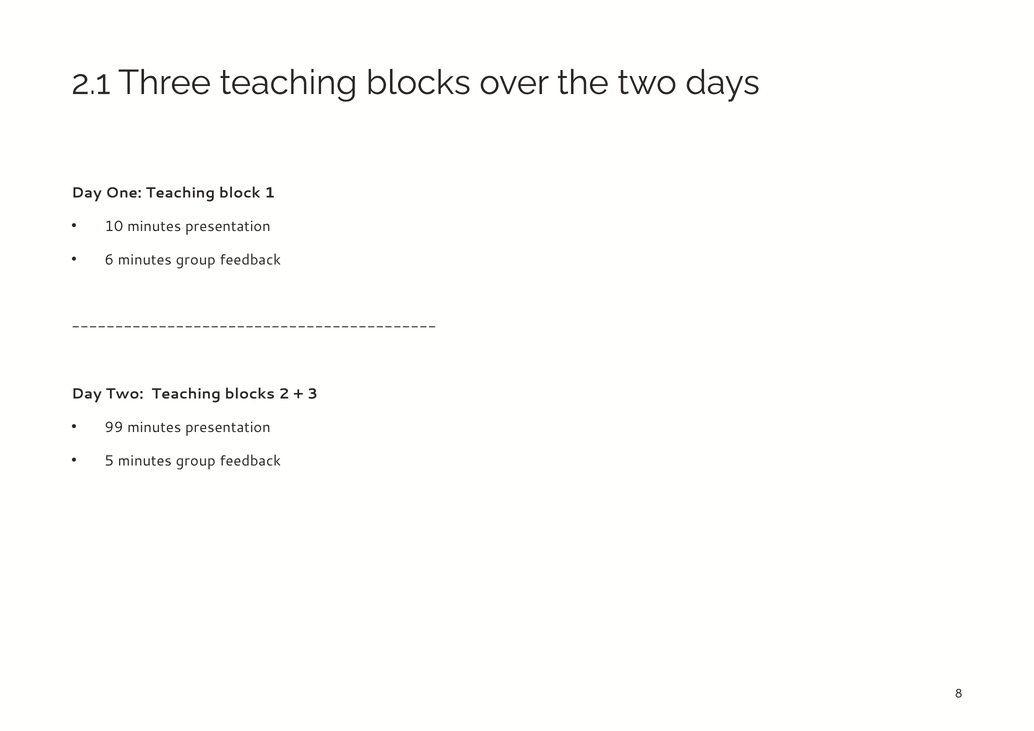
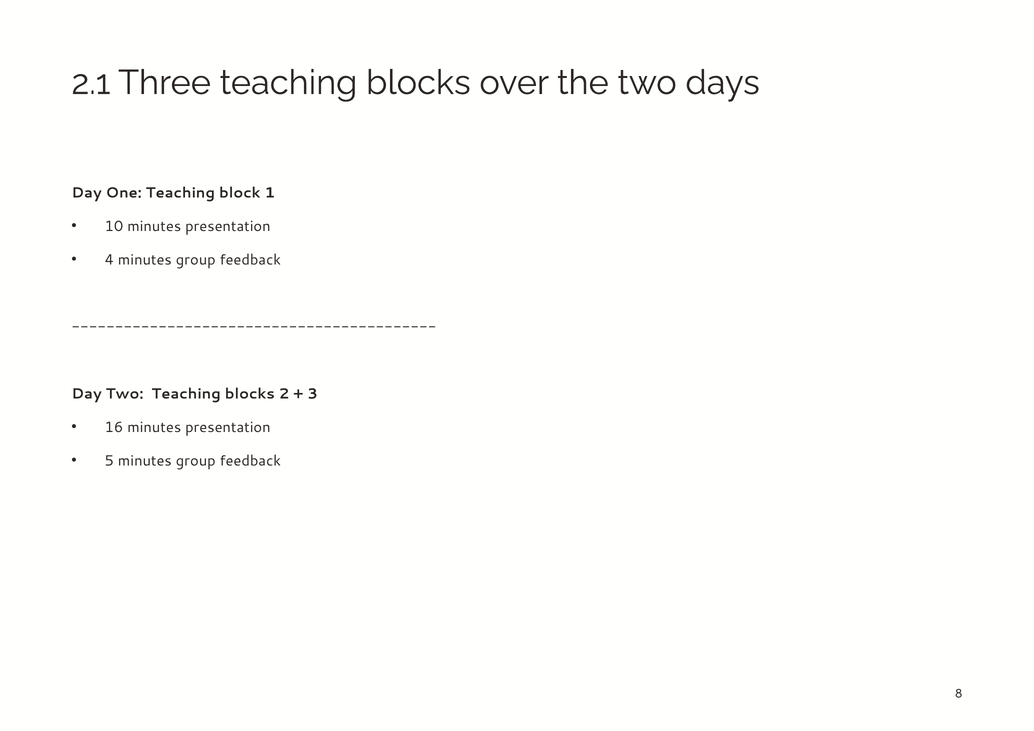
6: 6 -> 4
99: 99 -> 16
